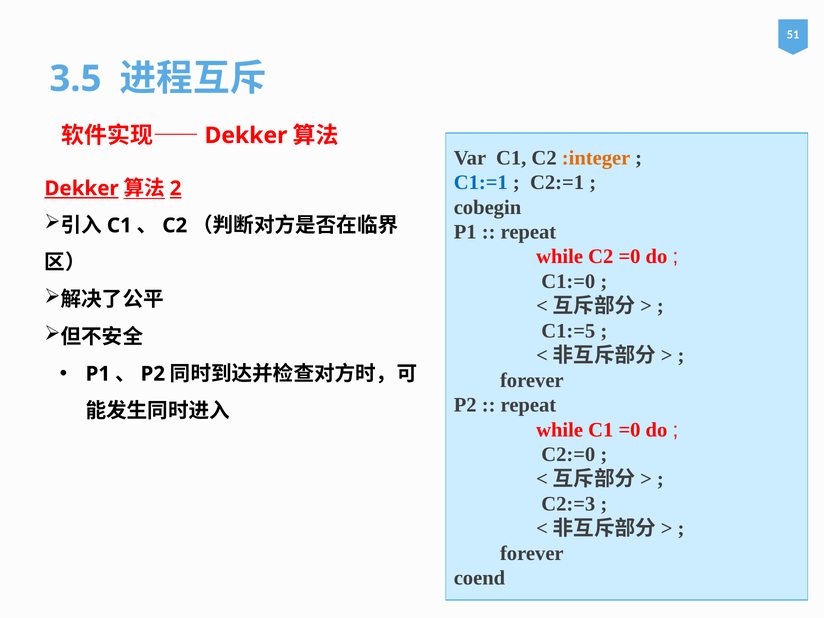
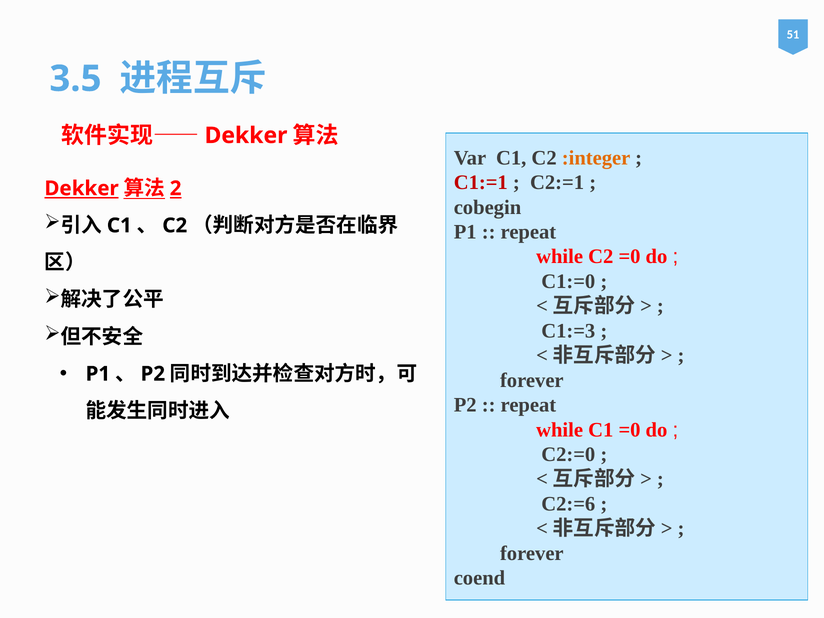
C1:=1 colour: blue -> red
C1:=5: C1:=5 -> C1:=3
C2:=3: C2:=3 -> C2:=6
